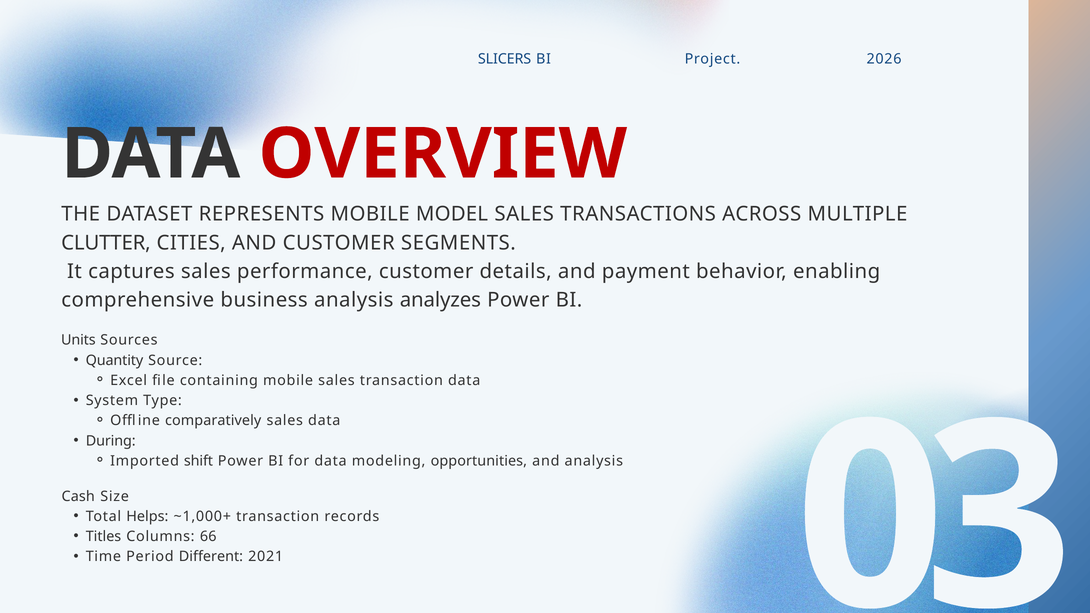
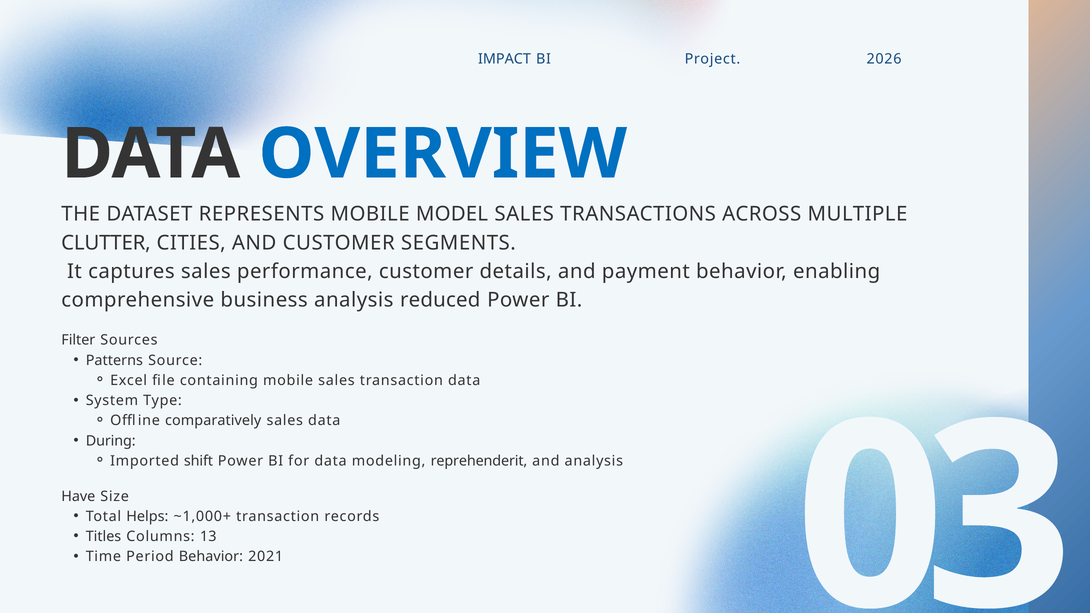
SLICERS: SLICERS -> IMPACT
OVERVIEW colour: red -> blue
analyzes: analyzes -> reduced
Units: Units -> Filter
Quantity: Quantity -> Patterns
opportunities: opportunities -> reprehenderit
Cash: Cash -> Have
66: 66 -> 13
Period Different: Different -> Behavior
